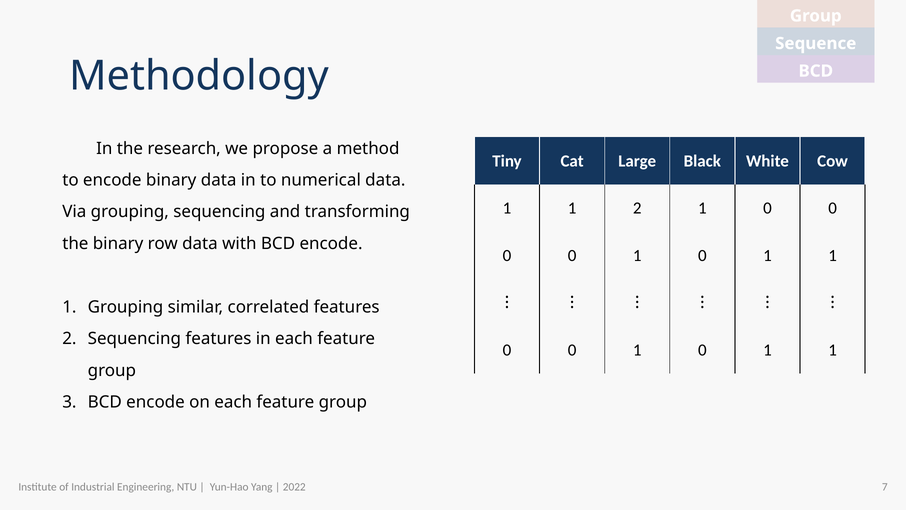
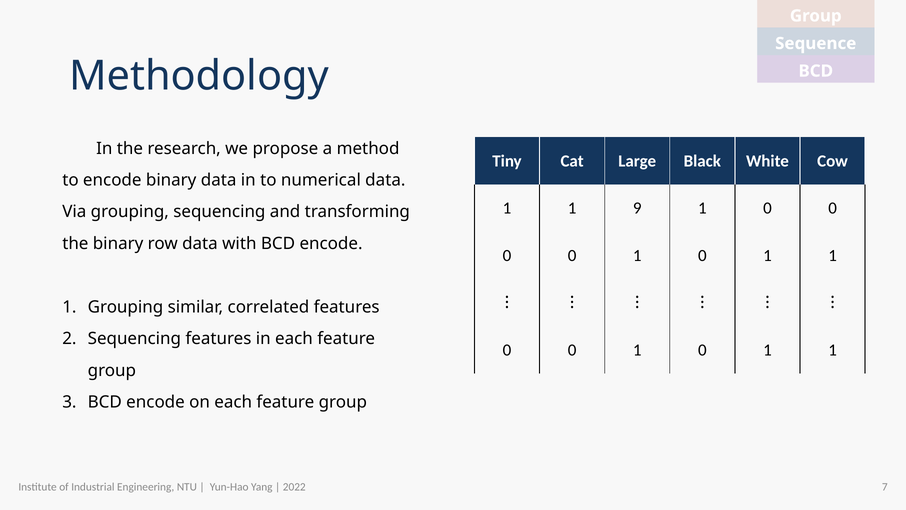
1 2: 2 -> 9
